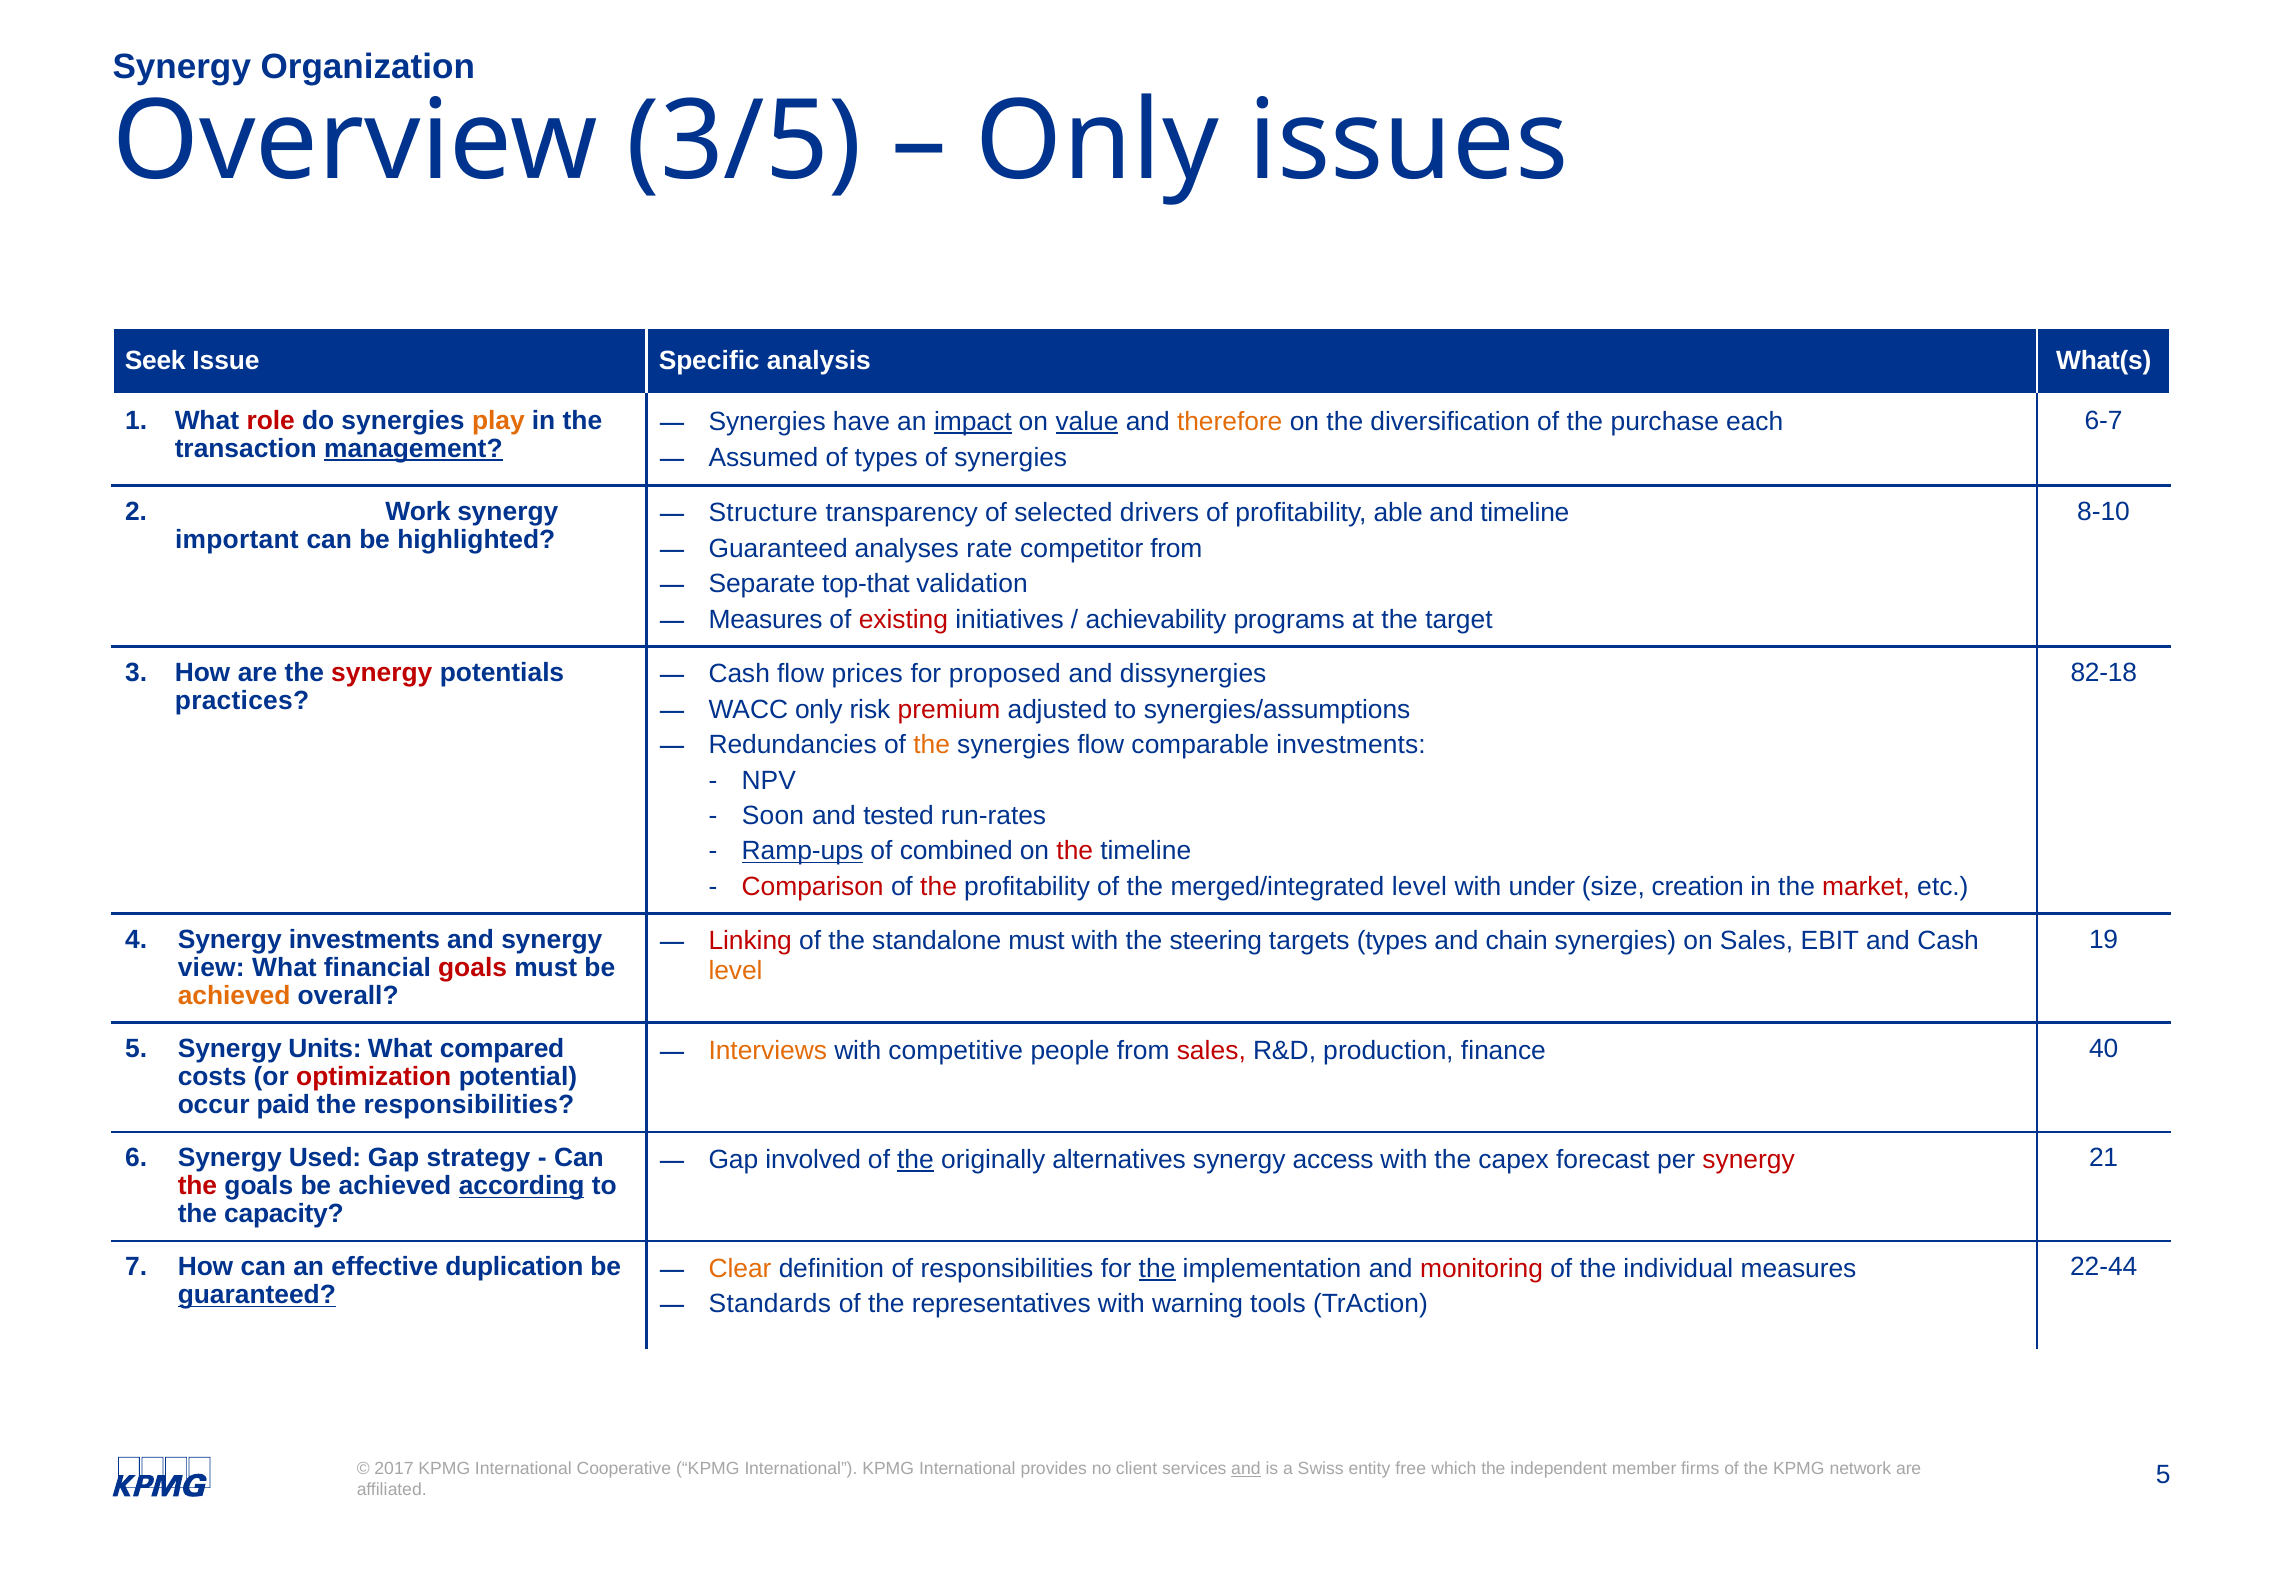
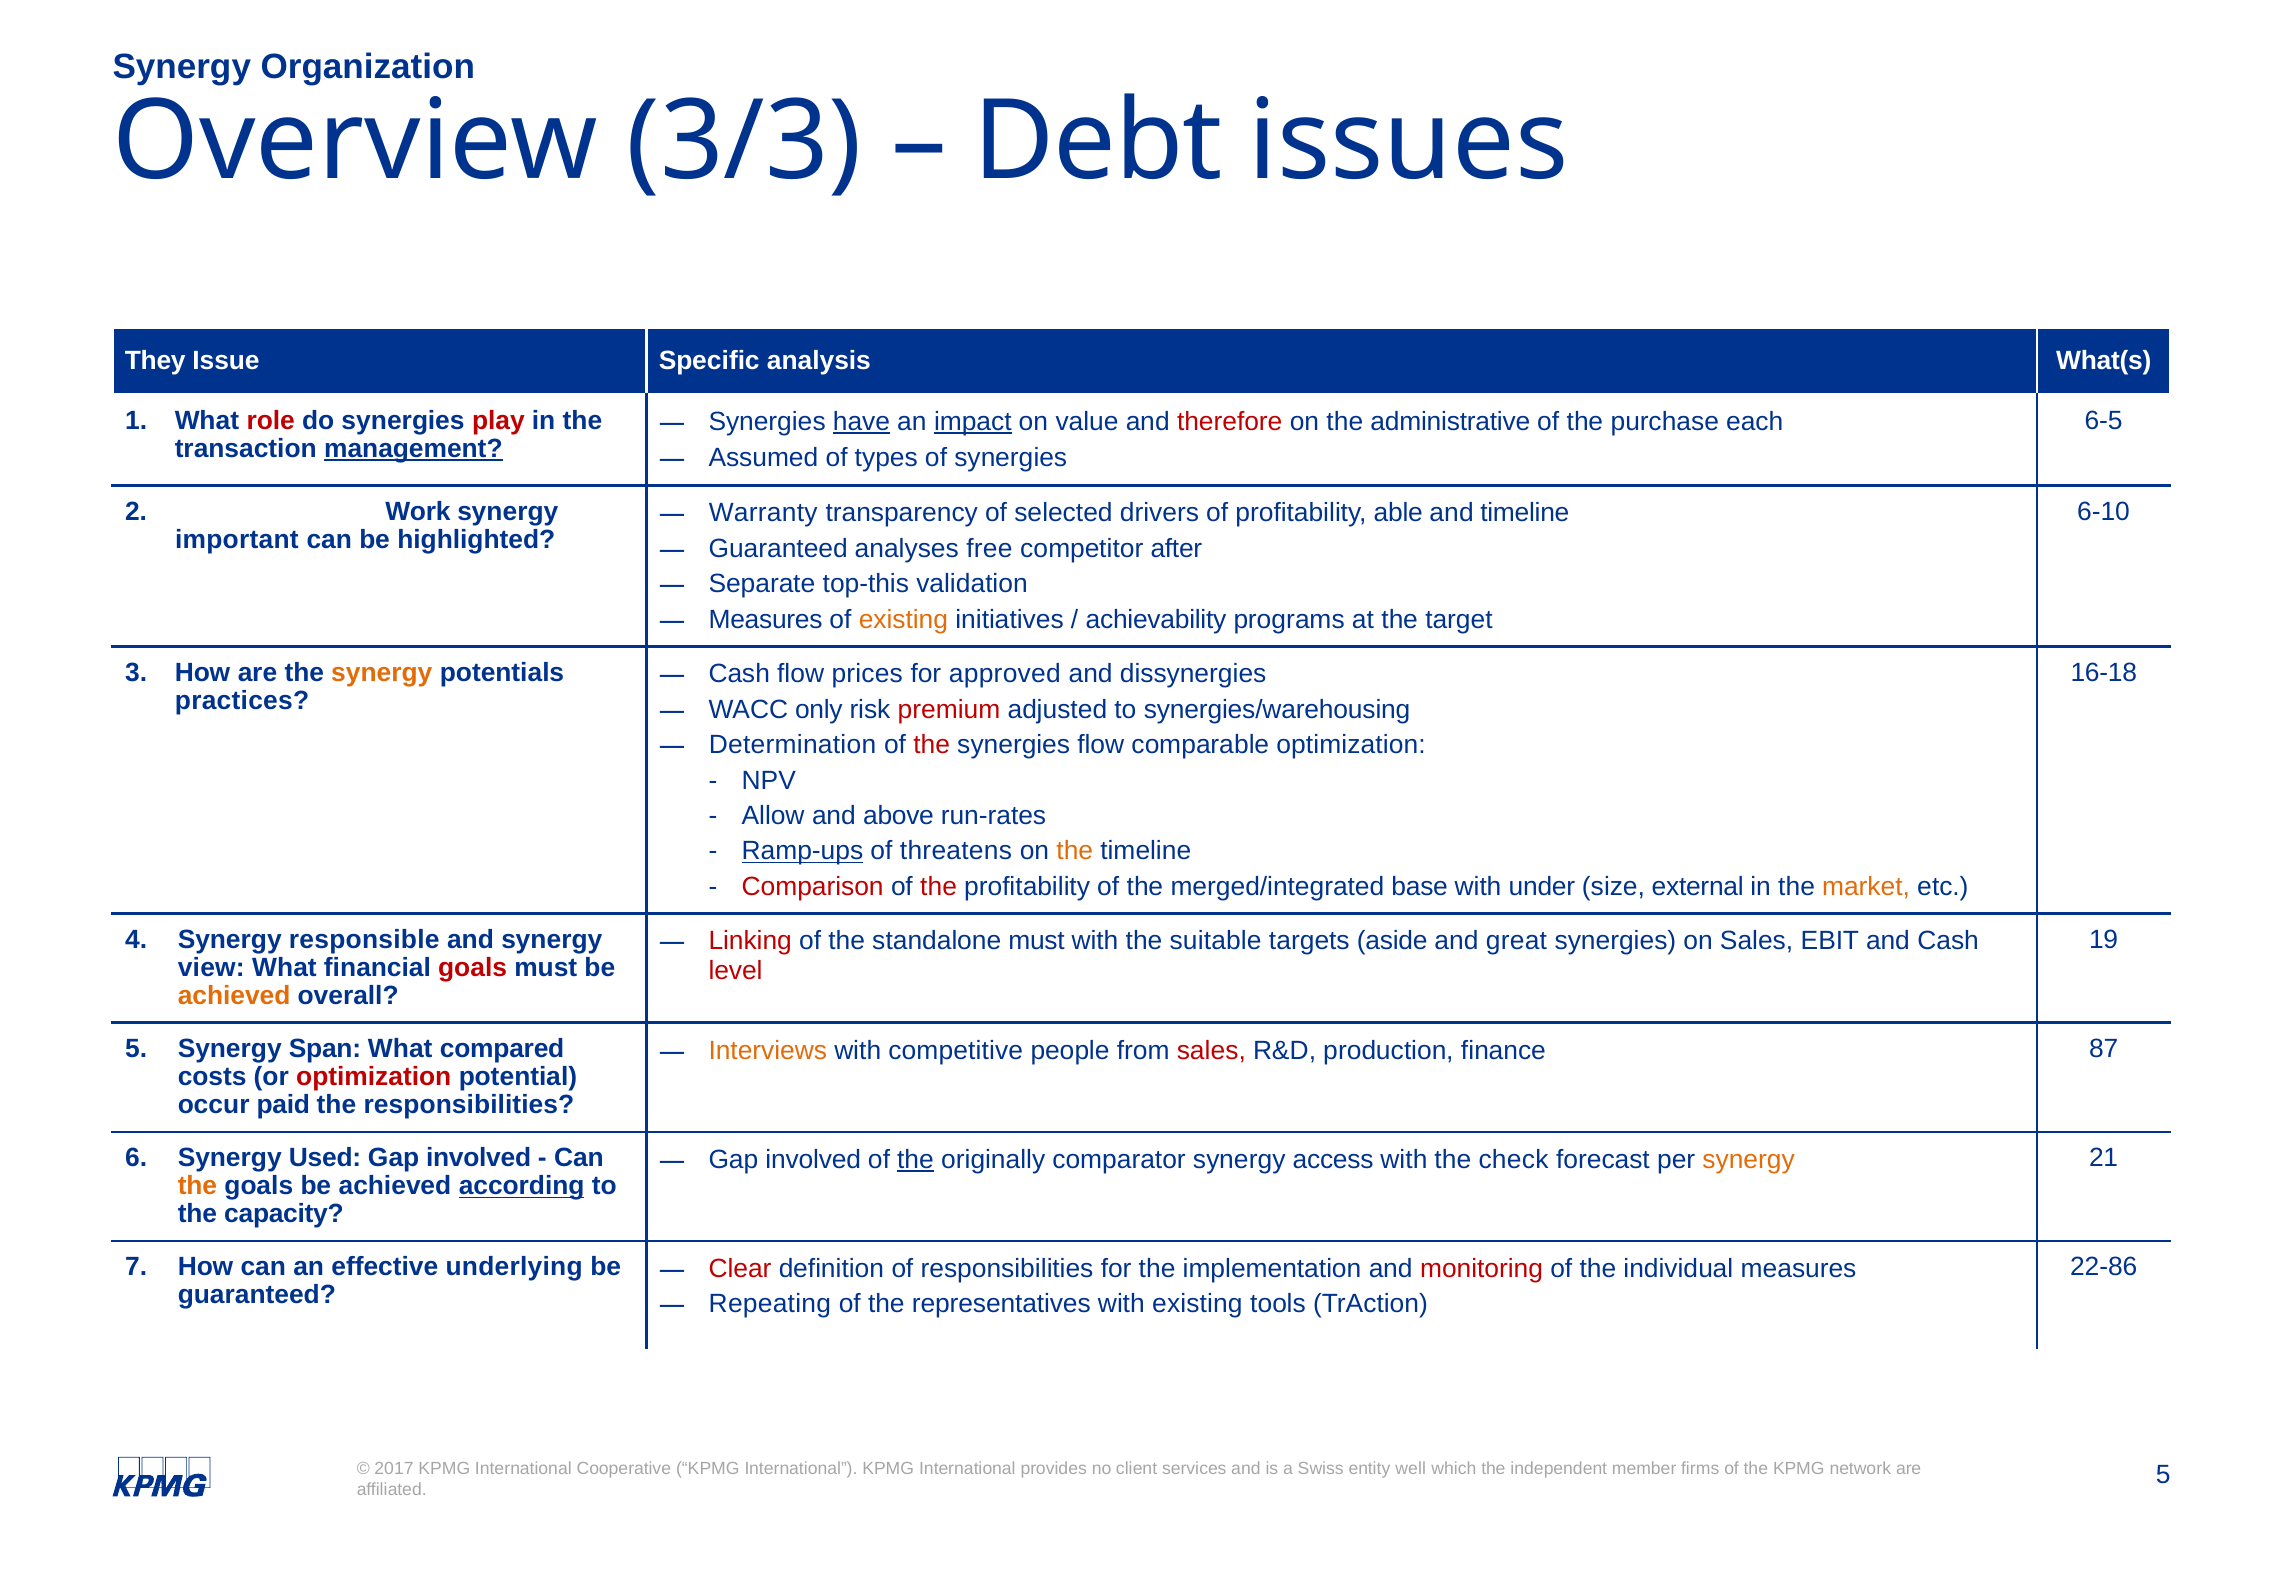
3/5: 3/5 -> 3/3
Only at (1097, 142): Only -> Debt
Seek: Seek -> They
play colour: orange -> red
6-7: 6-7 -> 6-5
have underline: none -> present
value underline: present -> none
therefore colour: orange -> red
diversification: diversification -> administrative
8-10: 8-10 -> 6-10
Structure: Structure -> Warranty
rate: rate -> free
competitor from: from -> after
top-that: top-that -> top-this
existing at (903, 619) colour: red -> orange
synergy at (382, 672) colour: red -> orange
82-18: 82-18 -> 16-18
proposed: proposed -> approved
synergies/assumptions: synergies/assumptions -> synergies/warehousing
Redundancies: Redundancies -> Determination
the at (932, 745) colour: orange -> red
comparable investments: investments -> optimization
Soon: Soon -> Allow
tested: tested -> above
combined: combined -> threatens
the at (1075, 851) colour: red -> orange
merged/integrated level: level -> base
creation: creation -> external
market colour: red -> orange
Synergy investments: investments -> responsible
steering: steering -> suitable
targets types: types -> aside
chain: chain -> great
level at (736, 970) colour: orange -> red
Units: Units -> Span
40: 40 -> 87
strategy at (478, 1158): strategy -> involved
alternatives: alternatives -> comparator
capex: capex -> check
synergy at (1749, 1159) colour: red -> orange
the at (197, 1186) colour: red -> orange
duplication: duplication -> underlying
22-44: 22-44 -> 22-86
Clear colour: orange -> red
the at (1157, 1268) underline: present -> none
guaranteed at (257, 1295) underline: present -> none
Standards: Standards -> Repeating
with warning: warning -> existing
and at (1246, 1468) underline: present -> none
free: free -> well
